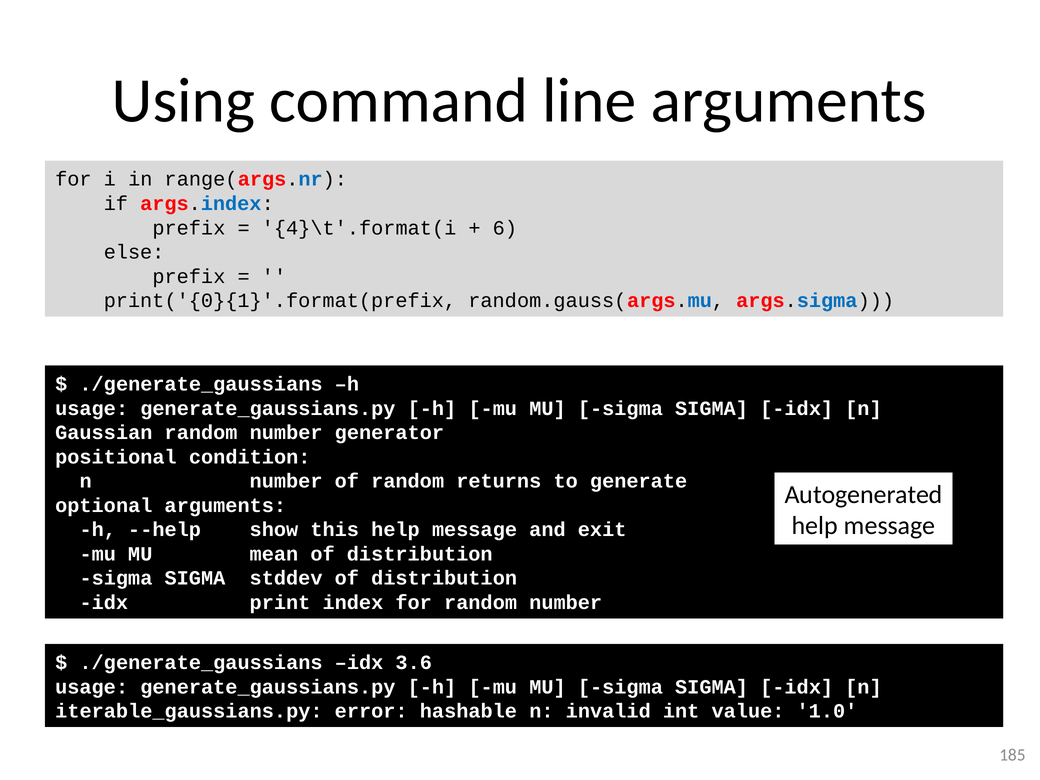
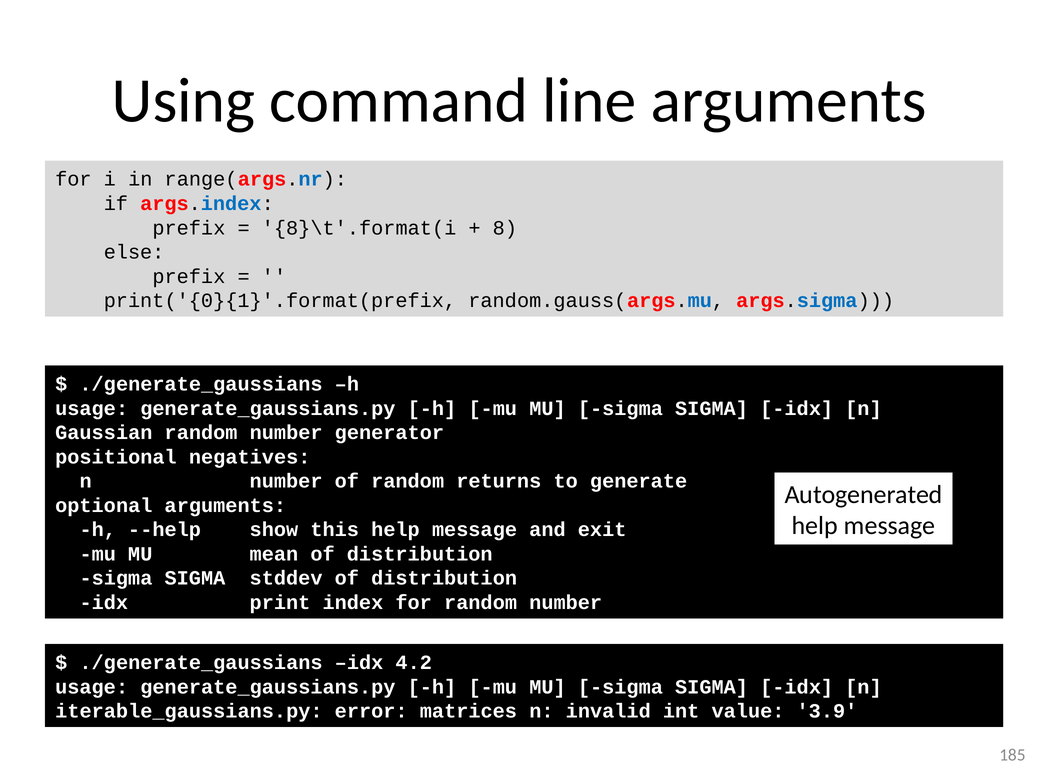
4}\t'.format(i: 4}\t'.format(i -> 8}\t'.format(i
6: 6 -> 8
condition: condition -> negatives
3.6: 3.6 -> 4.2
hashable: hashable -> matrices
1.0: 1.0 -> 3.9
